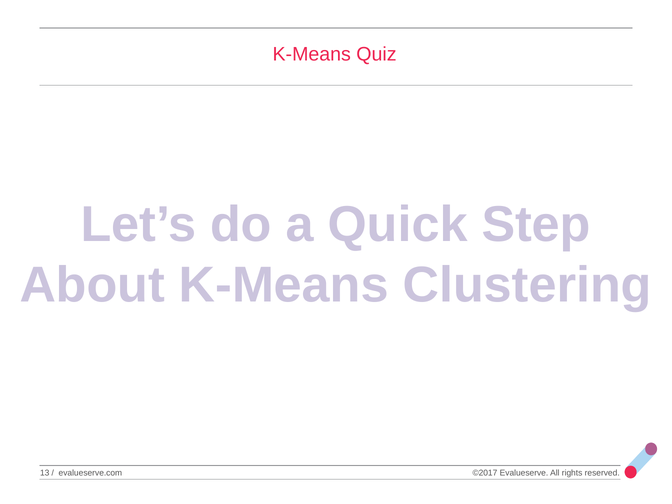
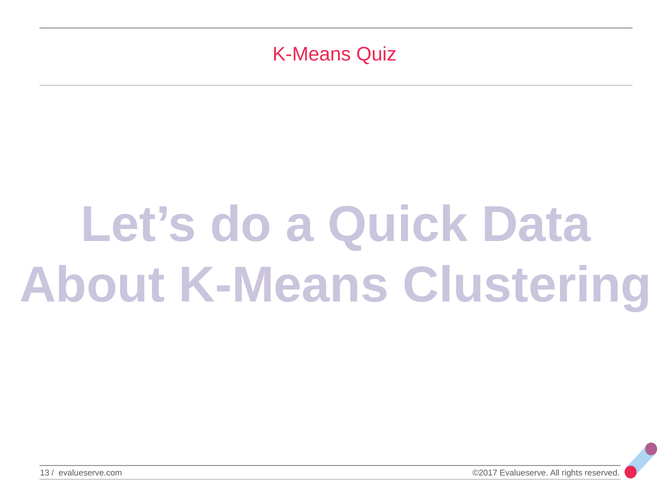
Step: Step -> Data
